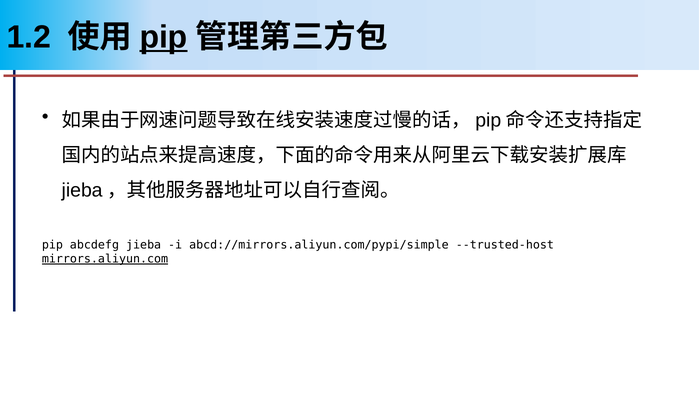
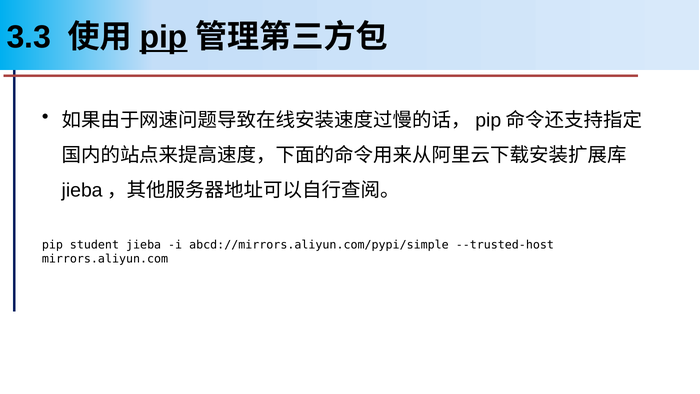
1.2: 1.2 -> 3.3
abcdefg: abcdefg -> student
mirrors.aliyun.com underline: present -> none
